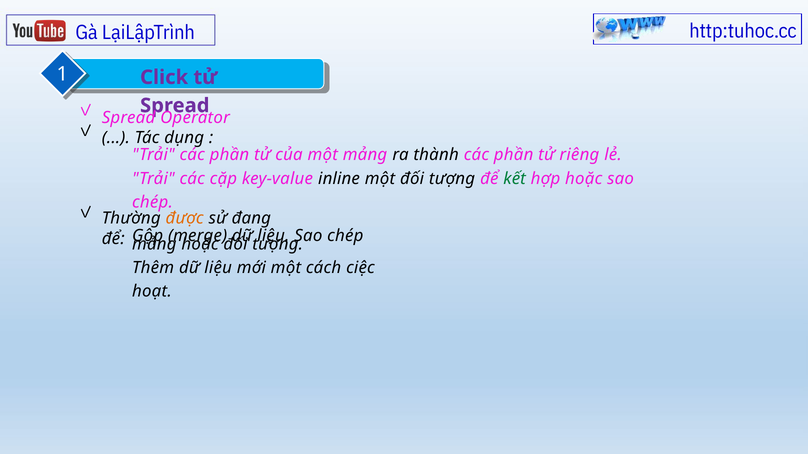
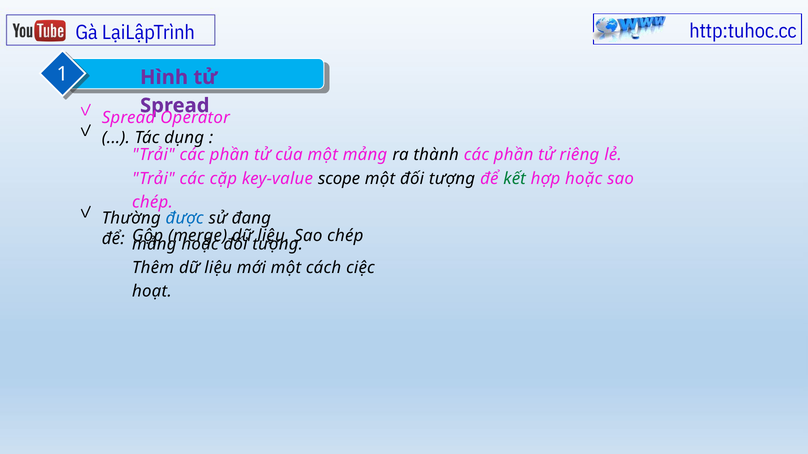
Click: Click -> Hình
inline: inline -> scope
được colour: orange -> blue
